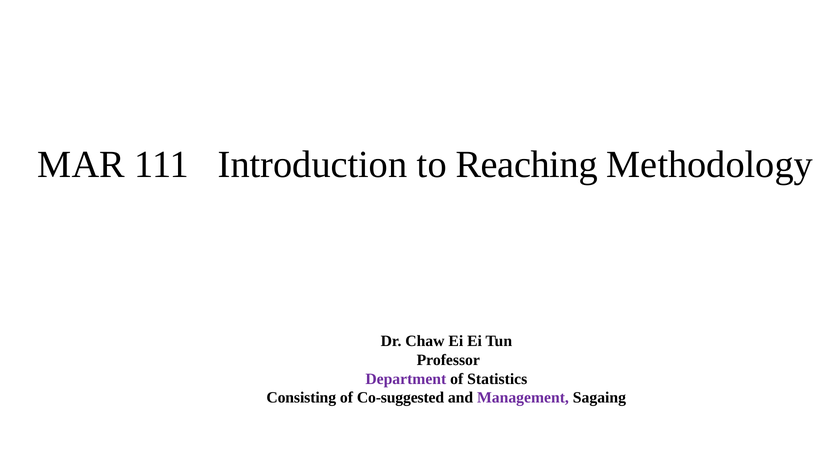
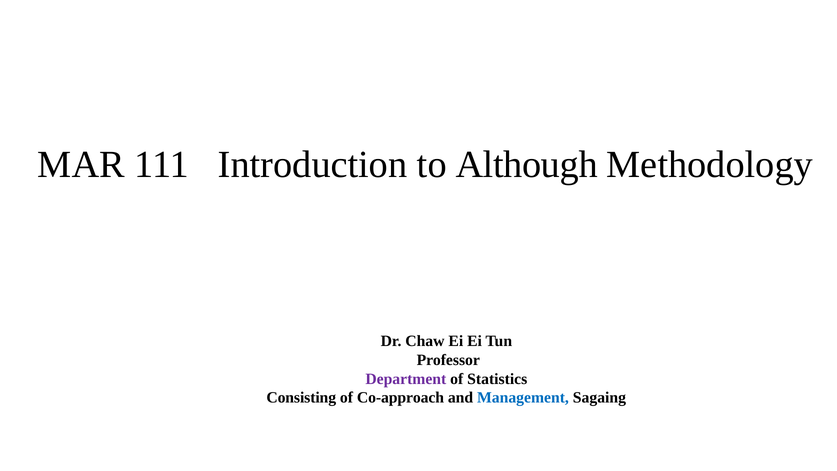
Reaching: Reaching -> Although
Co-suggested: Co-suggested -> Co-approach
Management colour: purple -> blue
